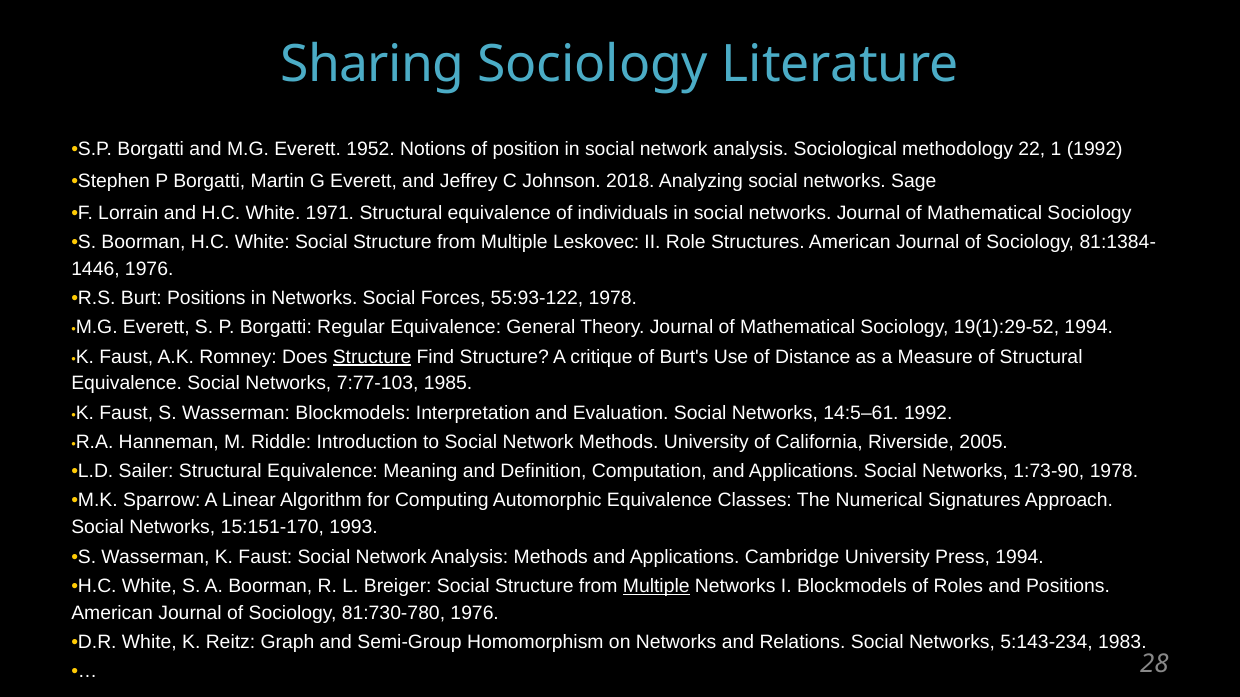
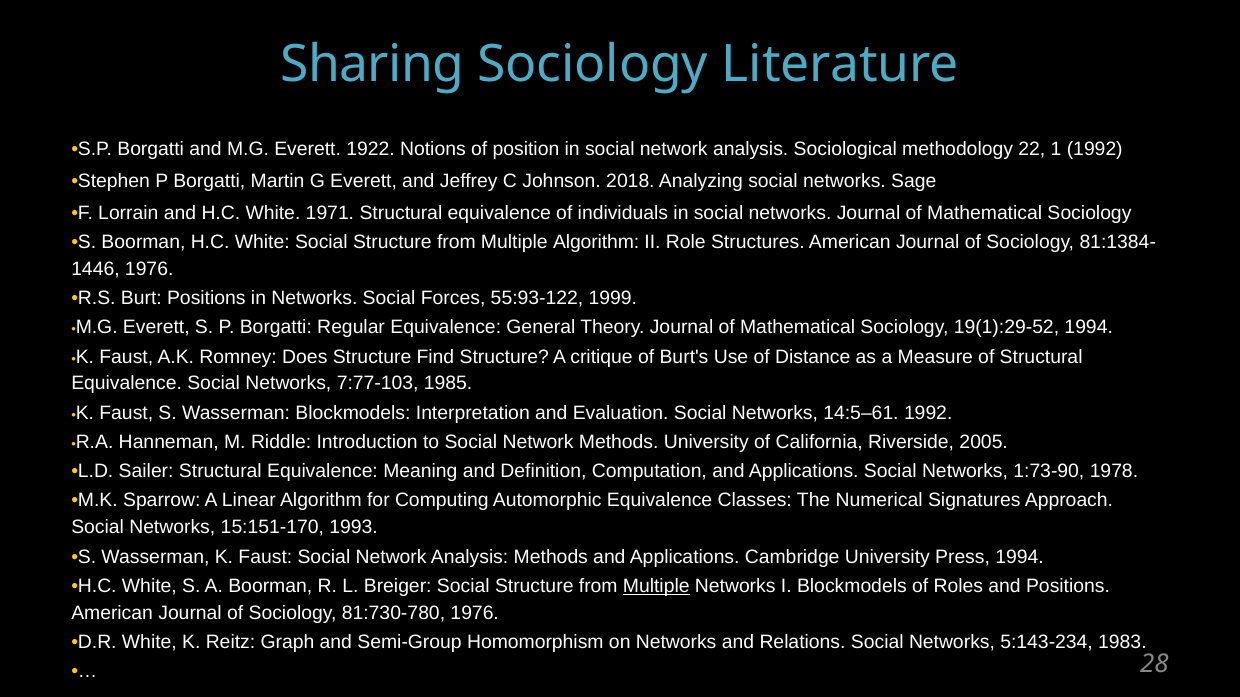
1952: 1952 -> 1922
Multiple Leskovec: Leskovec -> Algorithm
55:93-122 1978: 1978 -> 1999
Structure at (372, 357) underline: present -> none
